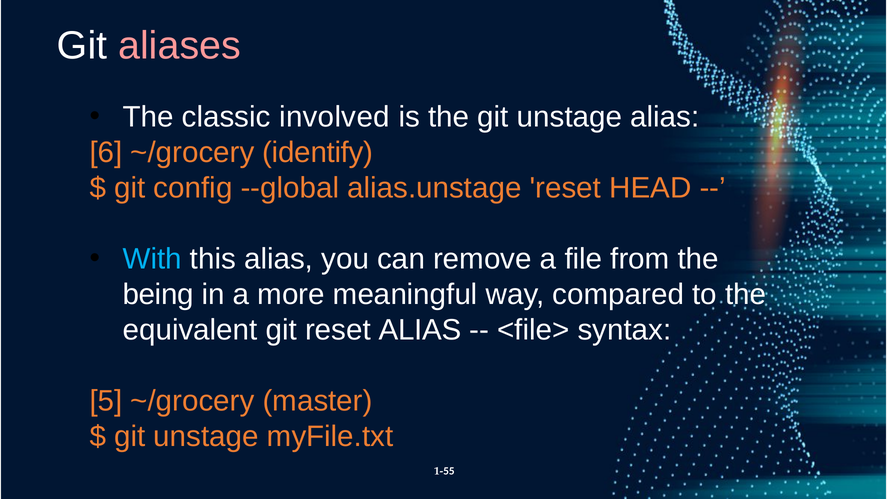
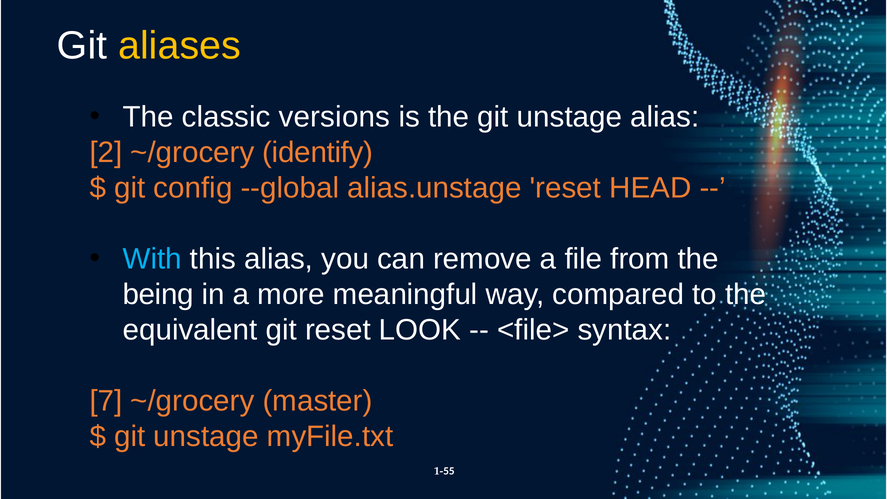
aliases colour: pink -> yellow
involved: involved -> versions
6: 6 -> 2
reset ALIAS: ALIAS -> LOOK
5: 5 -> 7
